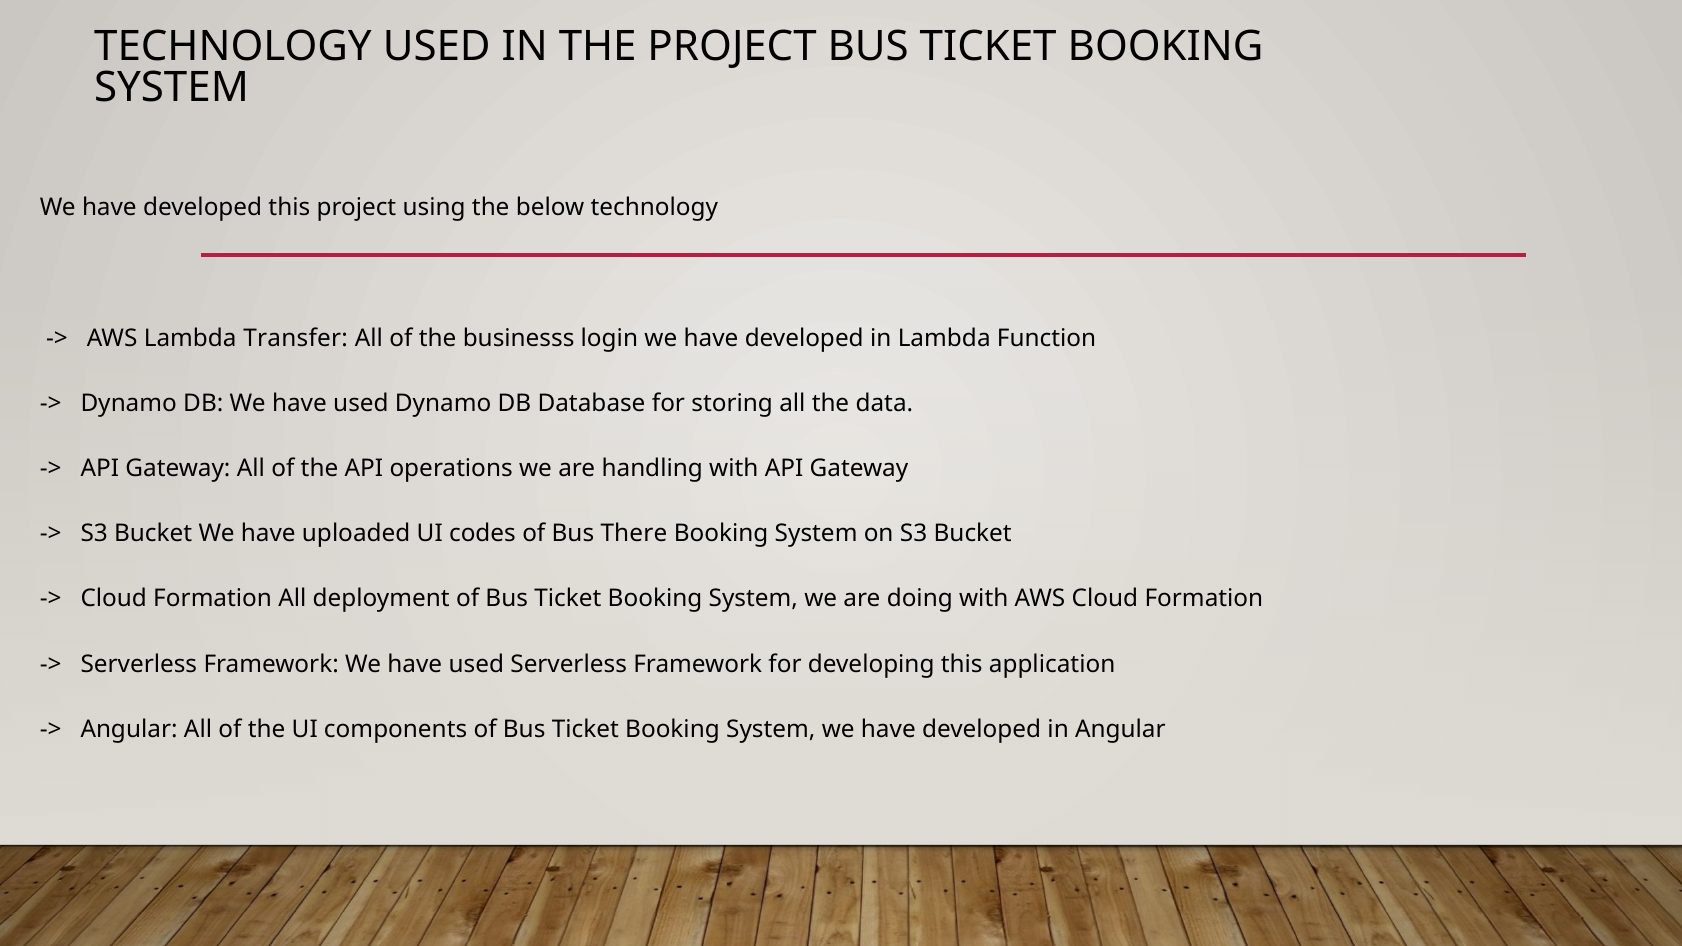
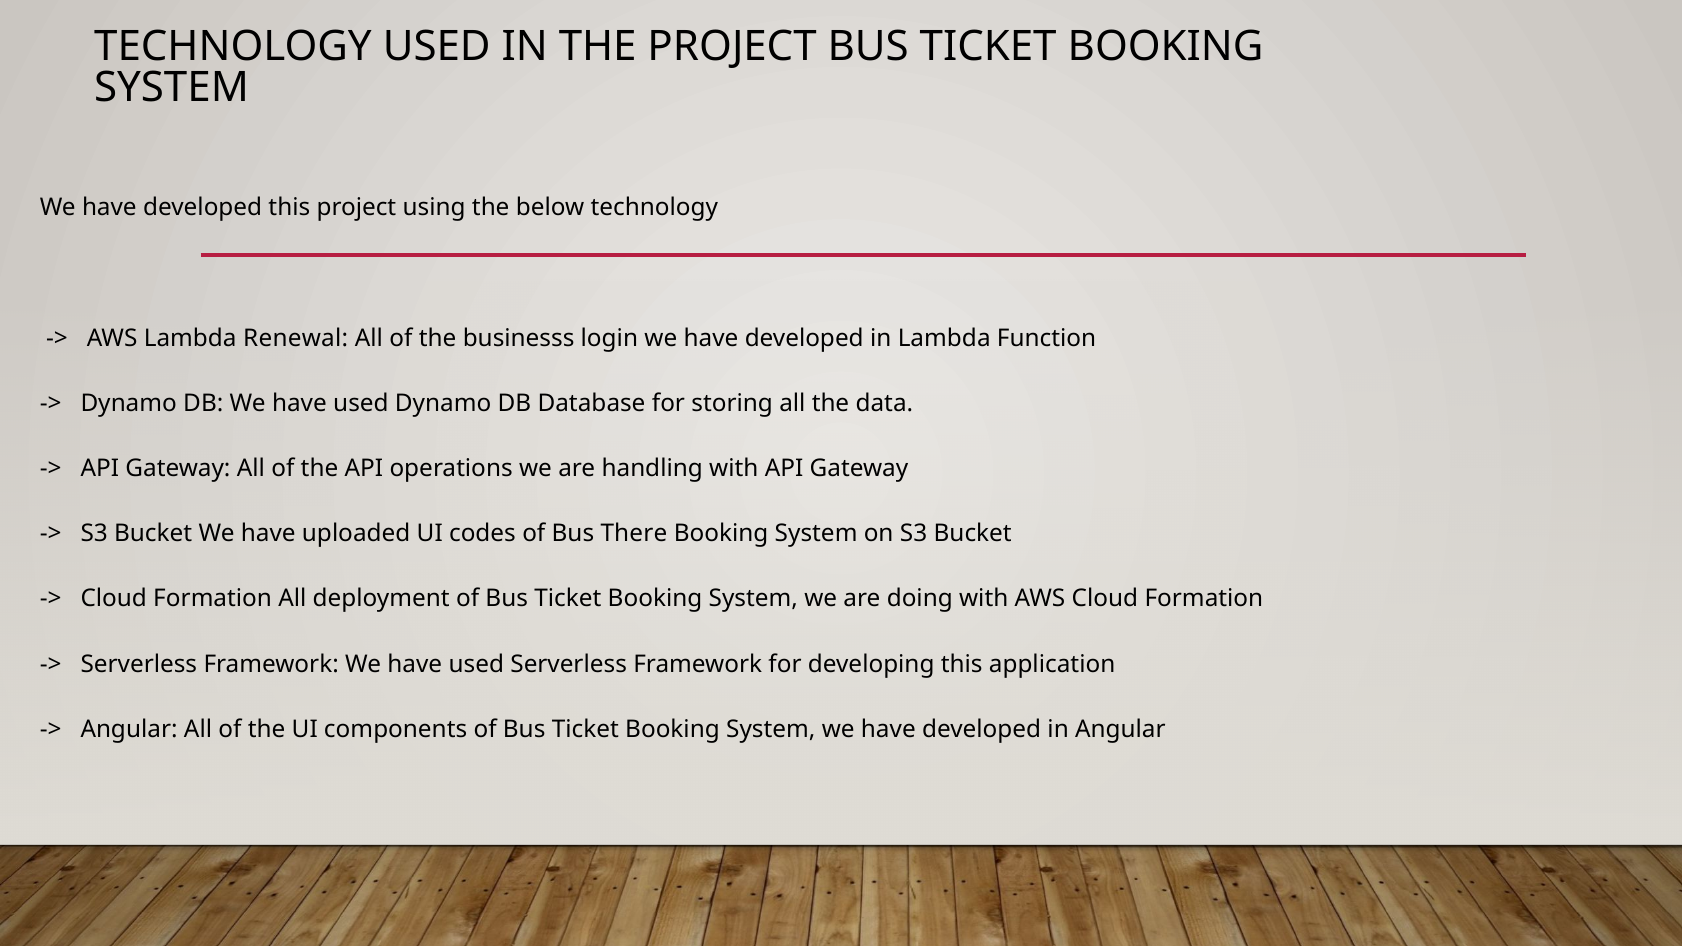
Transfer: Transfer -> Renewal
